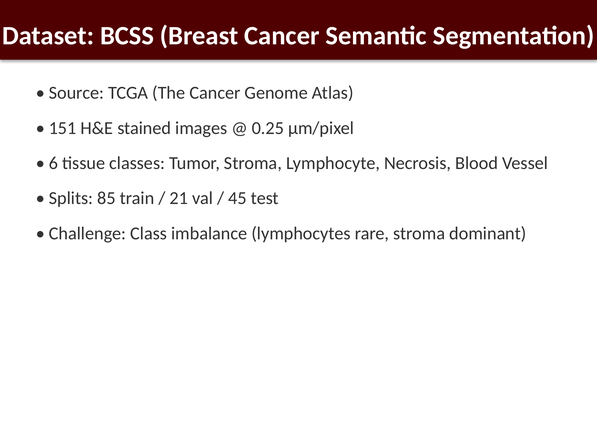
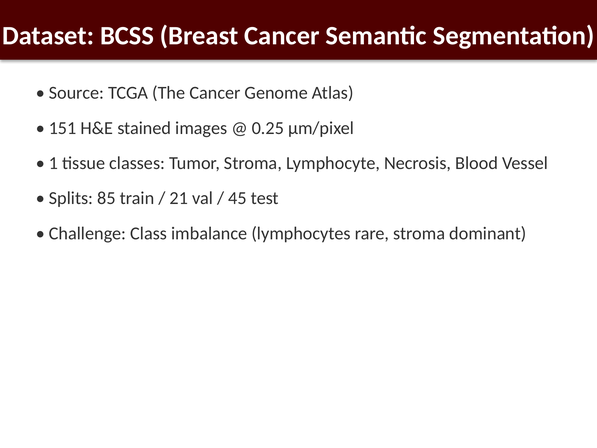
6: 6 -> 1
